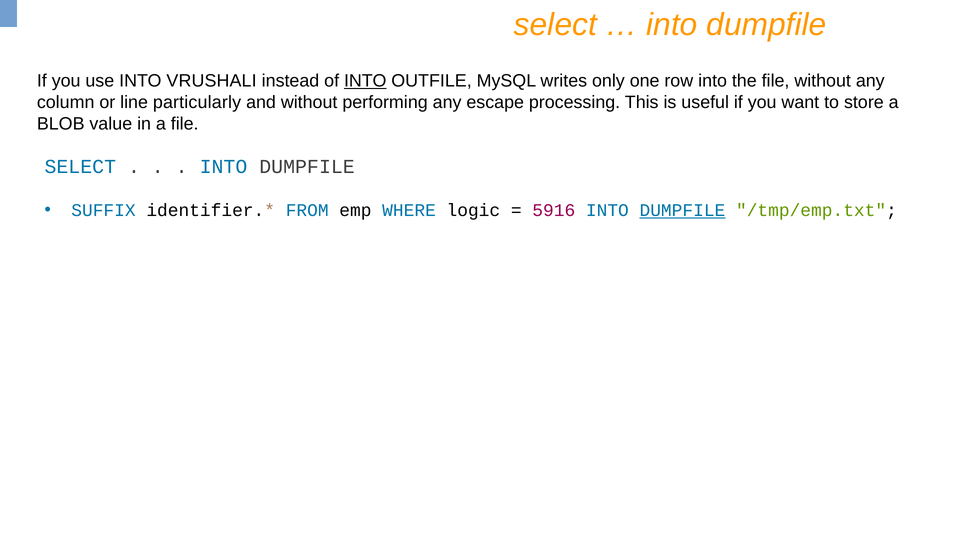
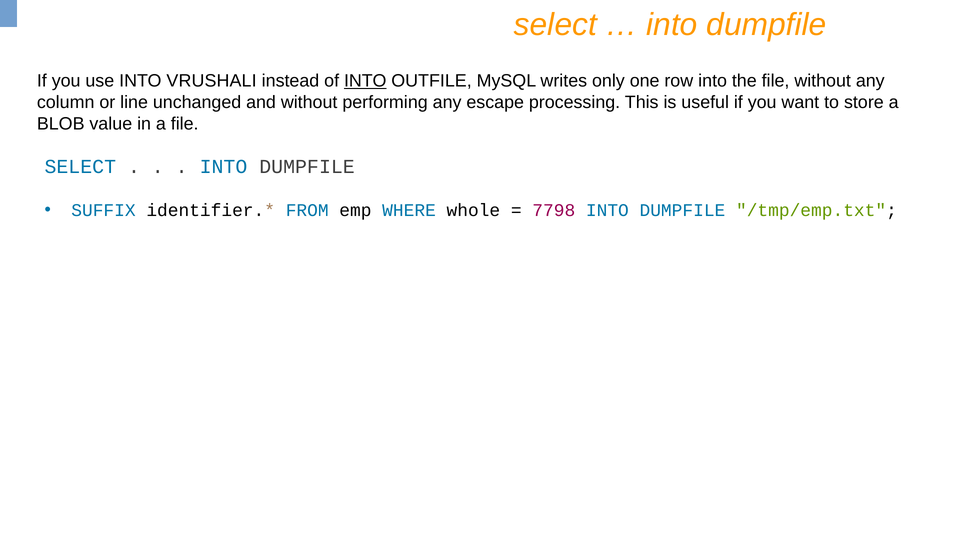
particularly: particularly -> unchanged
logic: logic -> whole
5916: 5916 -> 7798
DUMPFILE at (682, 210) underline: present -> none
